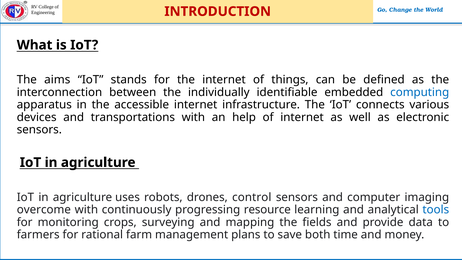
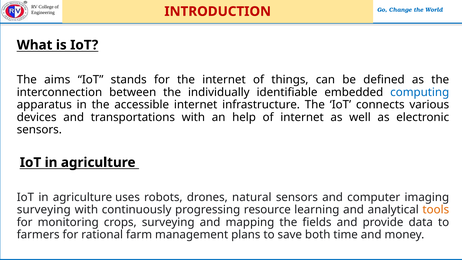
control: control -> natural
overcome at (44, 210): overcome -> surveying
tools colour: blue -> orange
